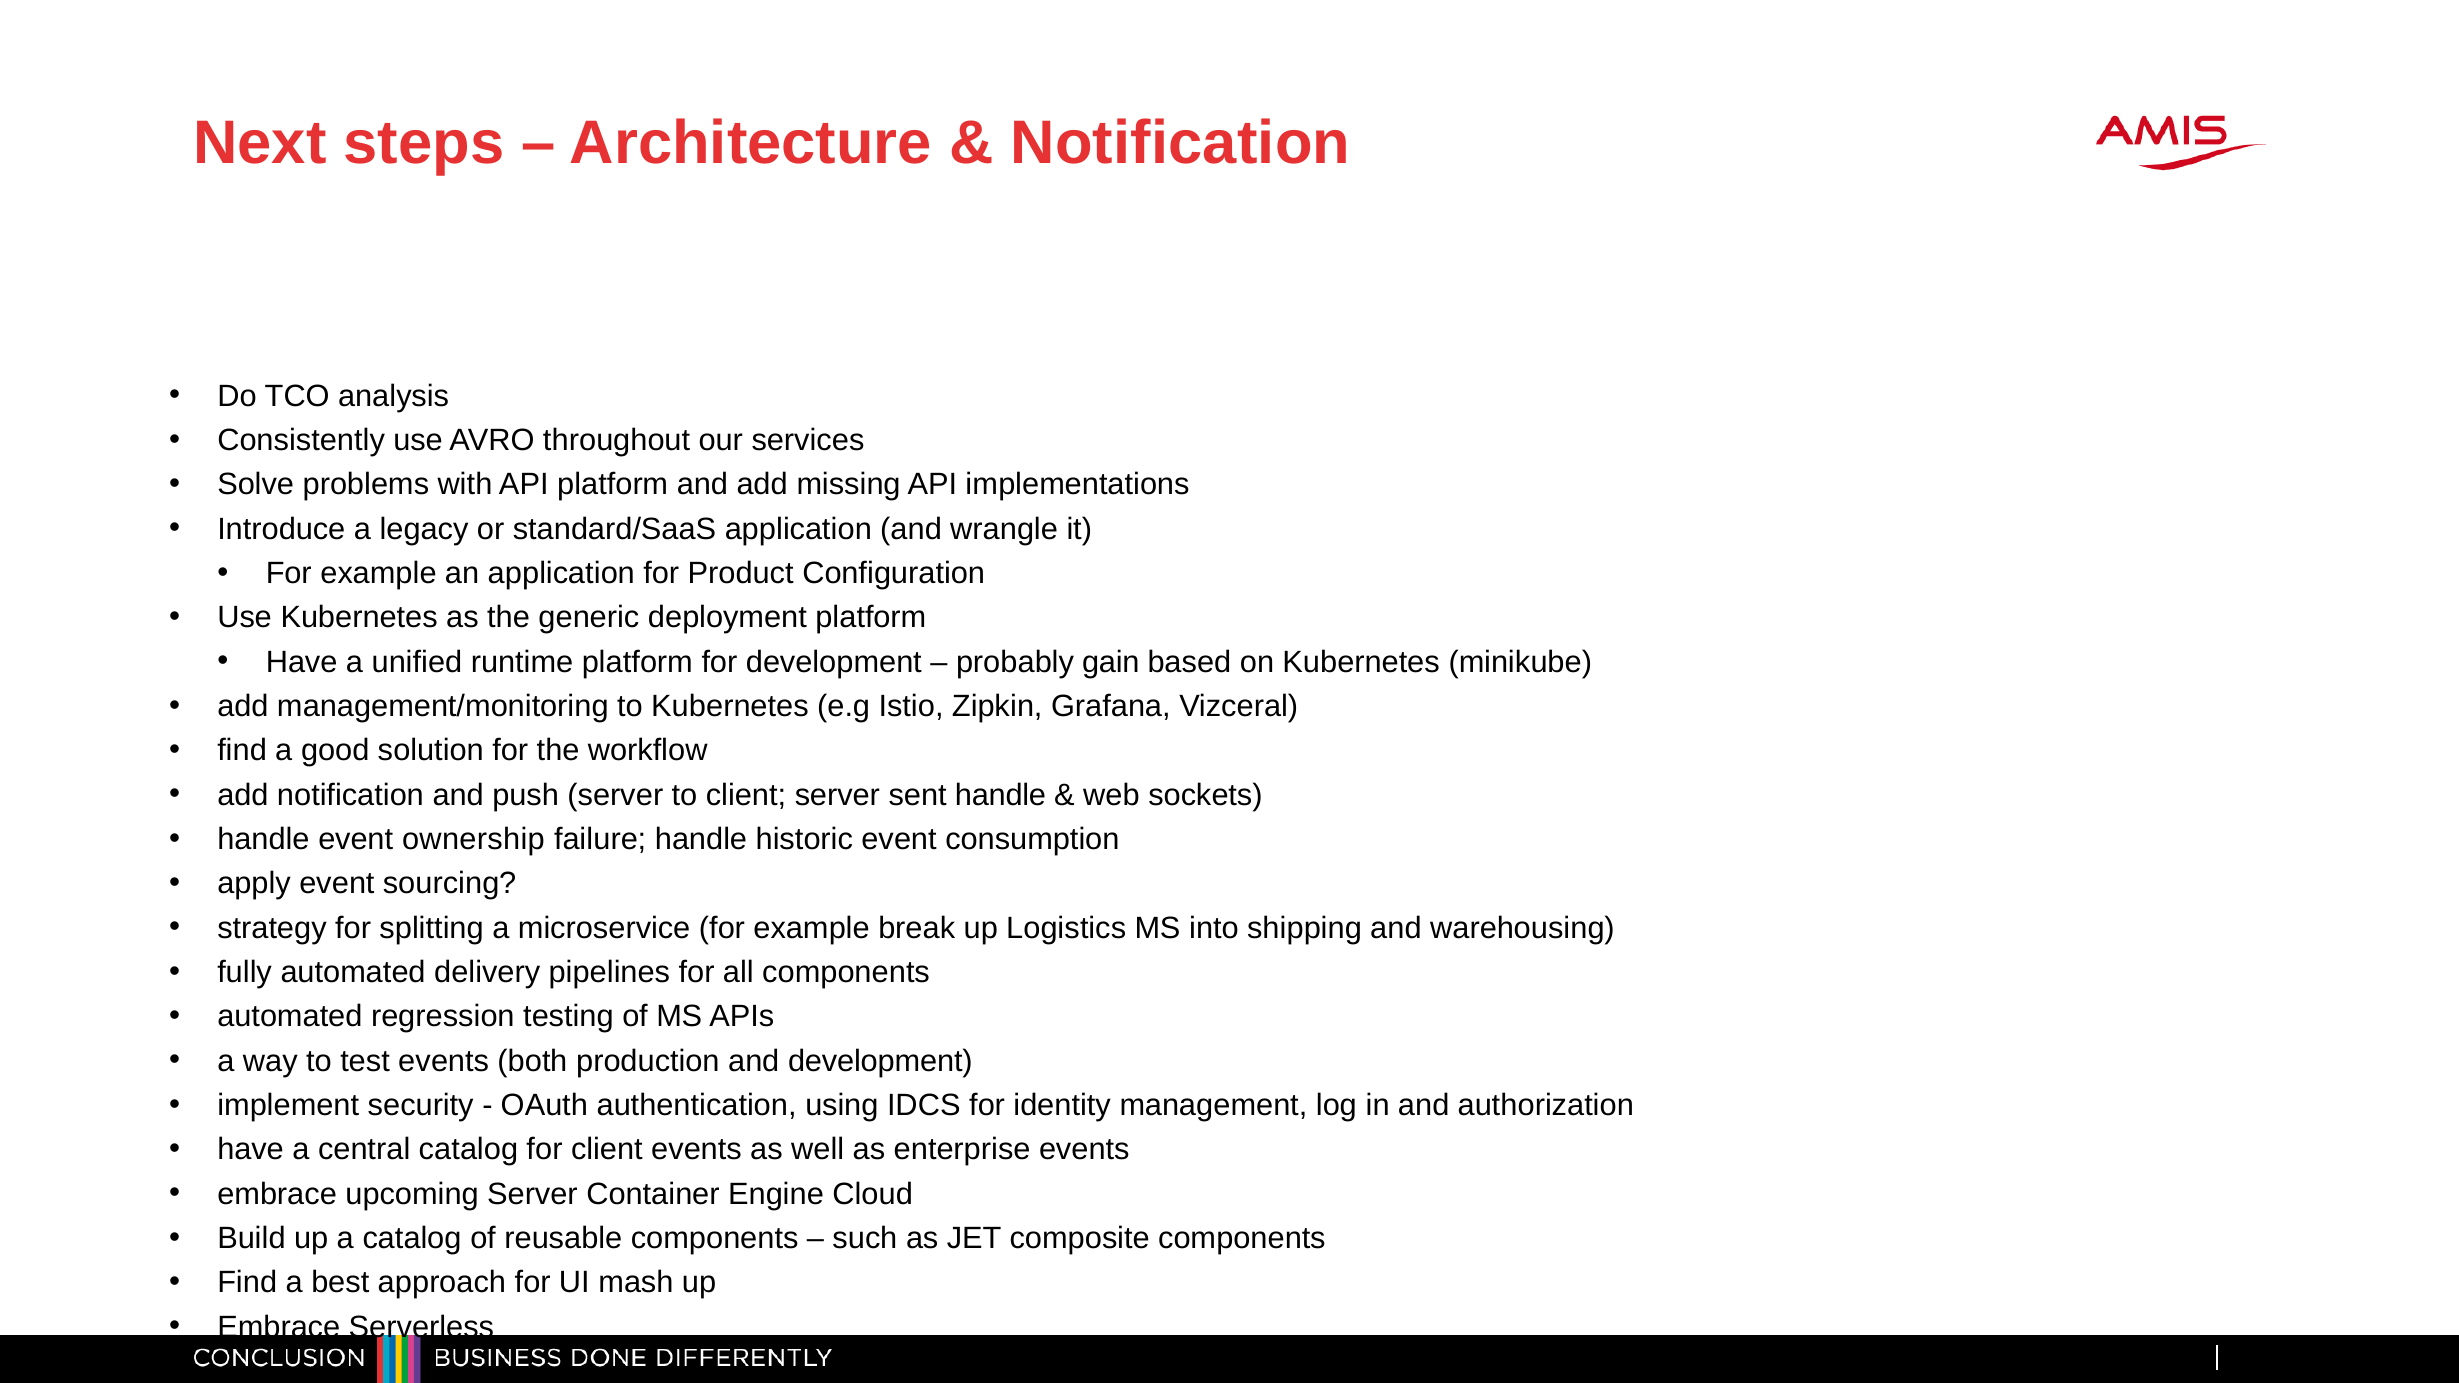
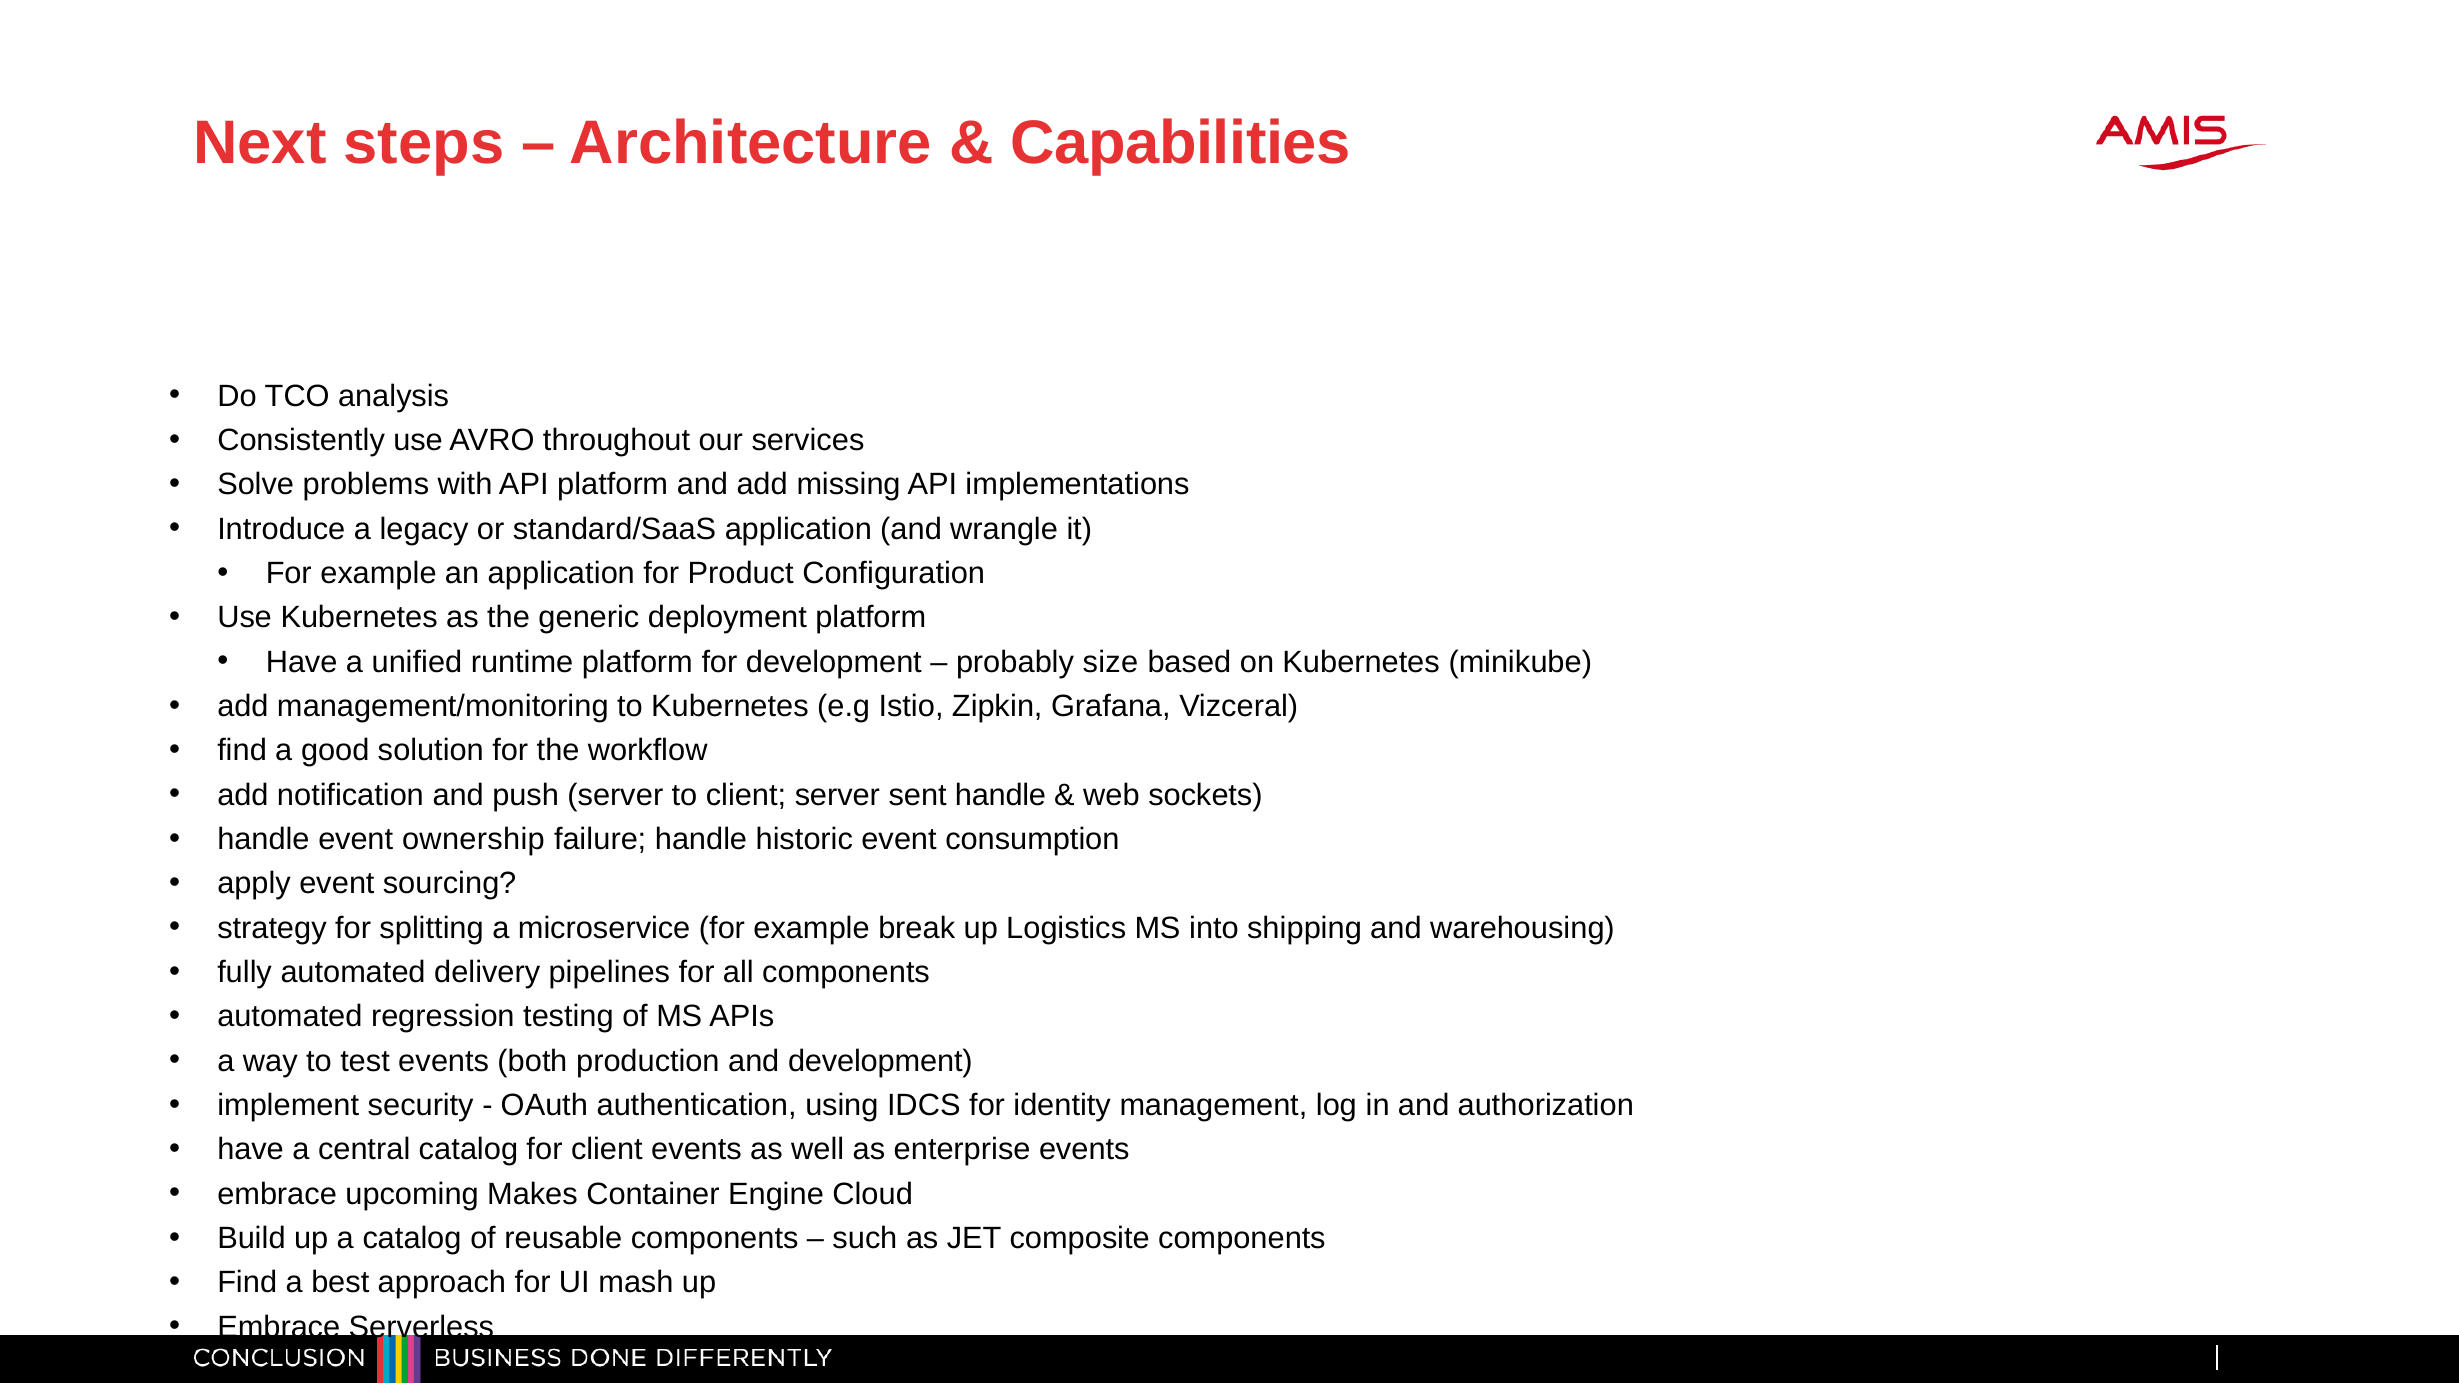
Notification at (1180, 144): Notification -> Capabilities
gain: gain -> size
upcoming Server: Server -> Makes
